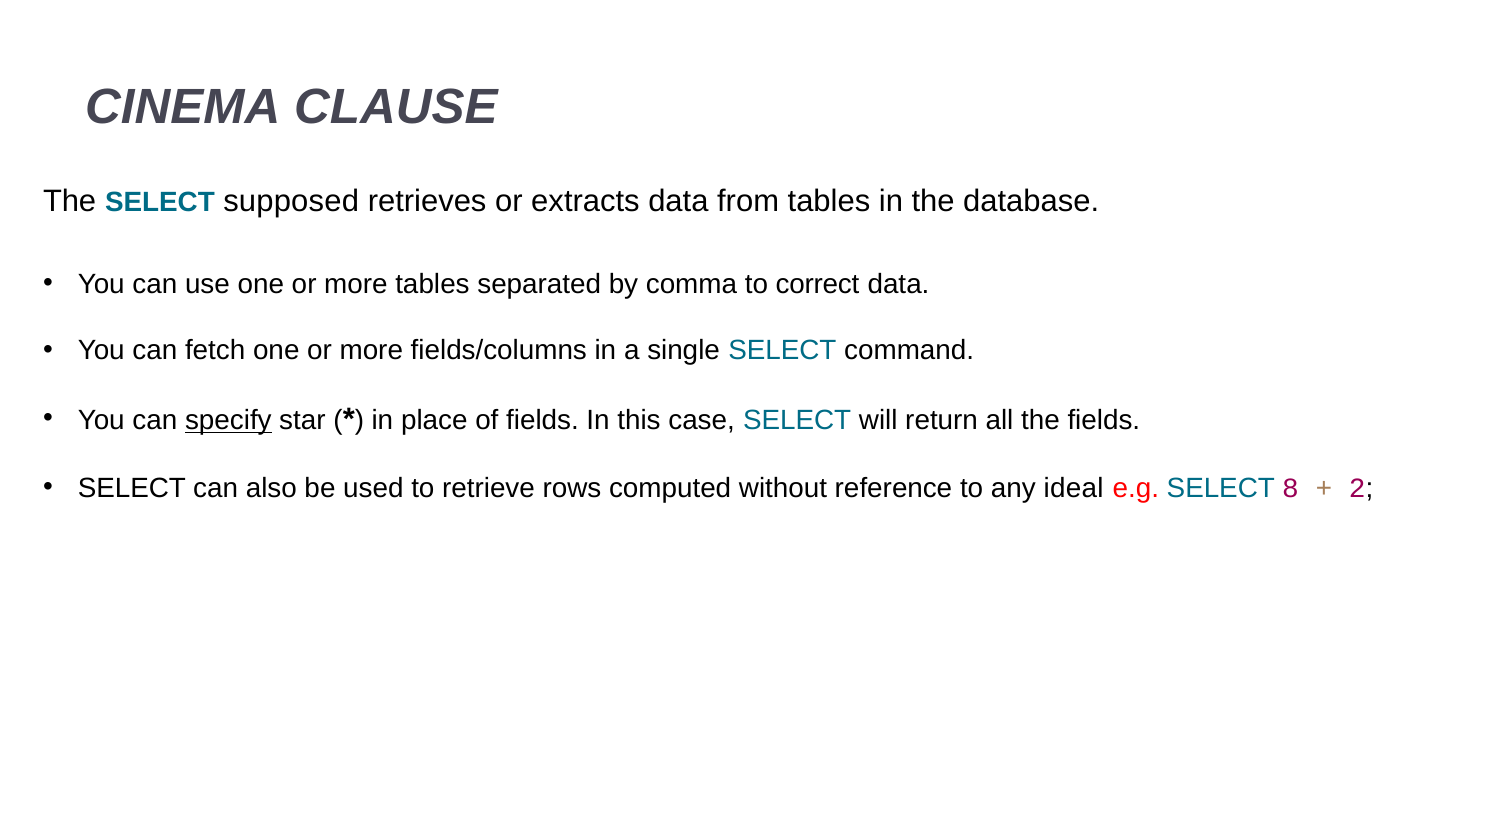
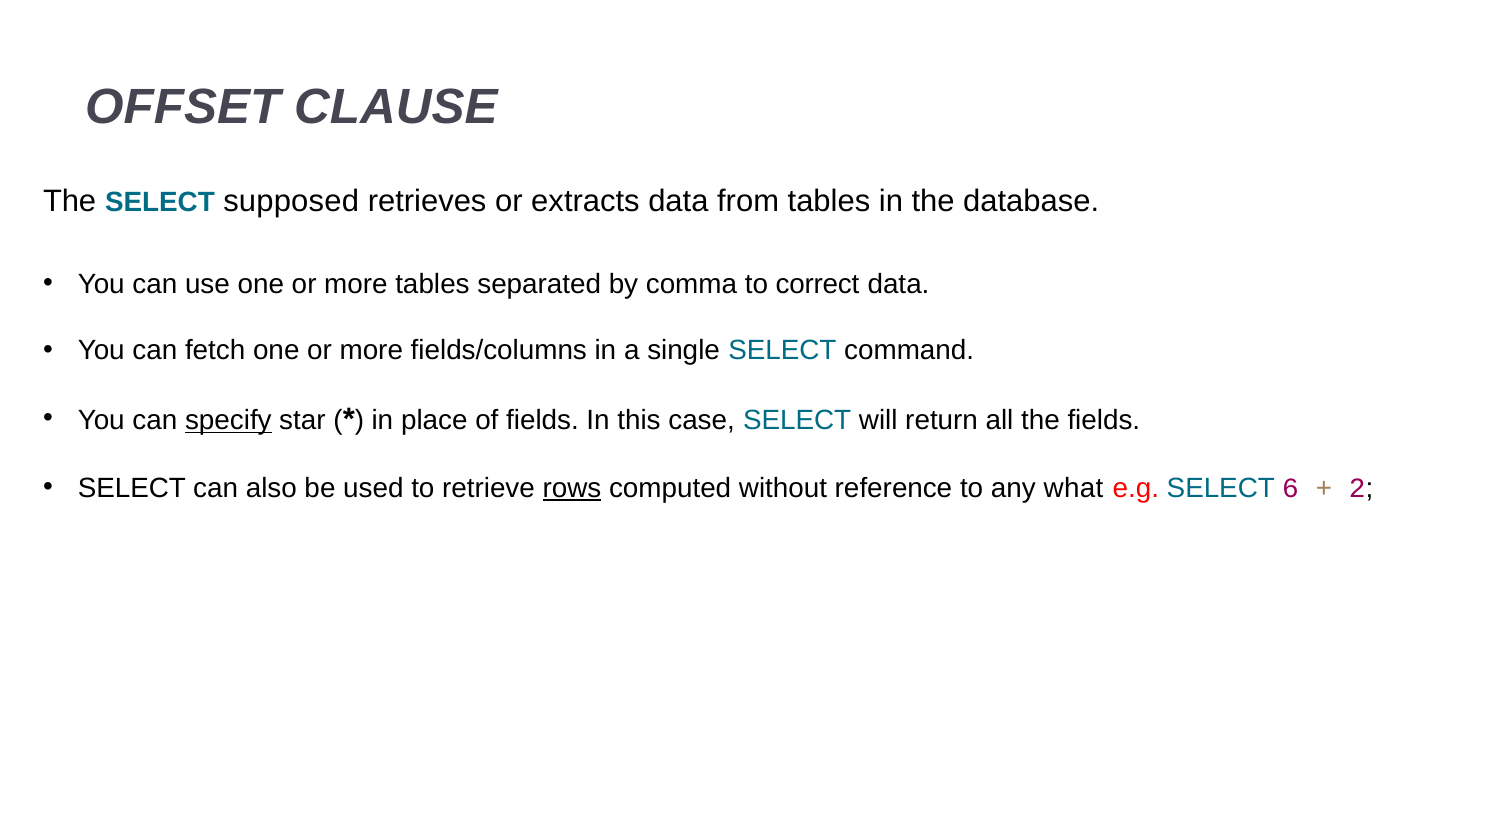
CINEMA: CINEMA -> OFFSET
rows underline: none -> present
ideal: ideal -> what
8: 8 -> 6
